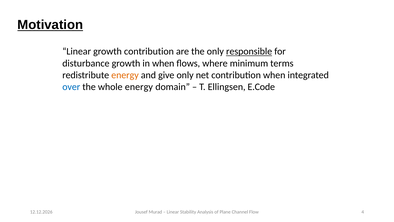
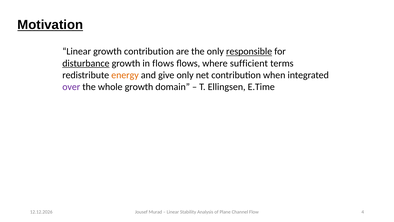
disturbance underline: none -> present
in when: when -> flows
minimum: minimum -> sufficient
over colour: blue -> purple
whole energy: energy -> growth
E.Code: E.Code -> E.Time
